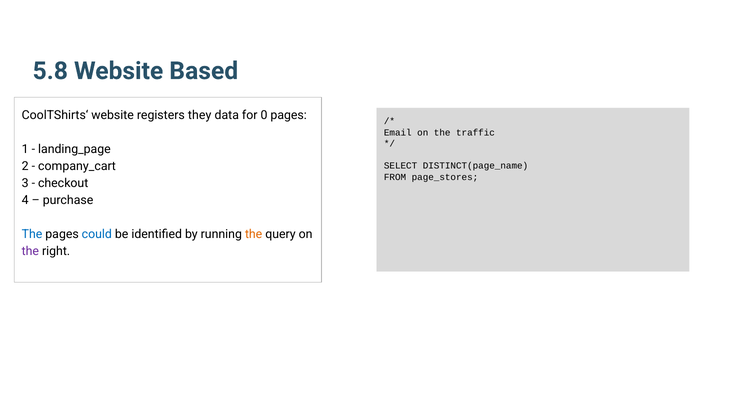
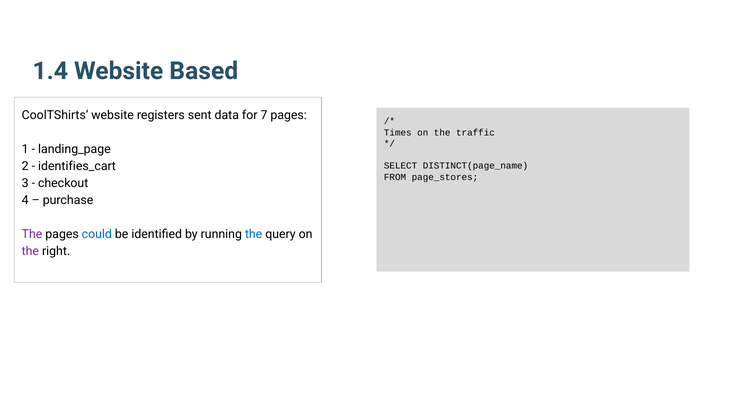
5.8: 5.8 -> 1.4
they: they -> sent
0: 0 -> 7
Email: Email -> Times
company_cart: company_cart -> identifies_cart
The at (32, 234) colour: blue -> purple
the at (254, 234) colour: orange -> blue
